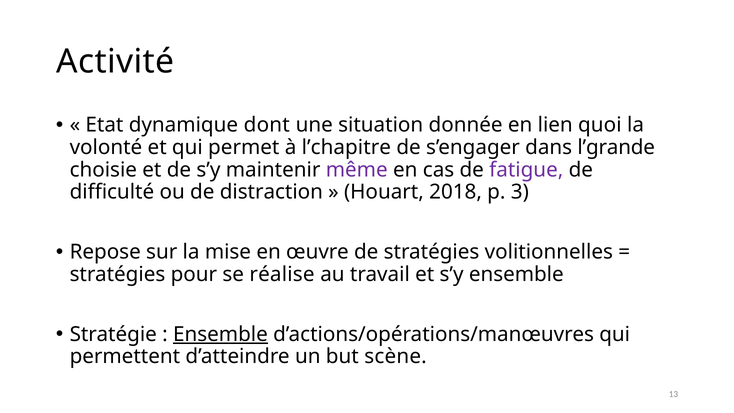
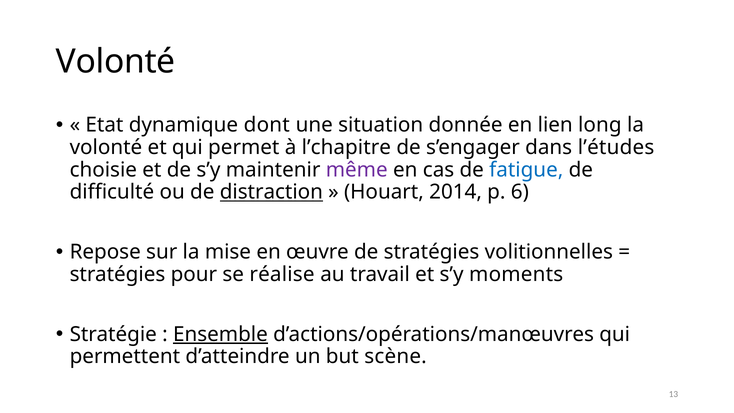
Activité at (115, 62): Activité -> Volonté
quoi: quoi -> long
l’grande: l’grande -> l’études
fatigue colour: purple -> blue
distraction underline: none -> present
2018: 2018 -> 2014
3: 3 -> 6
s’y ensemble: ensemble -> moments
